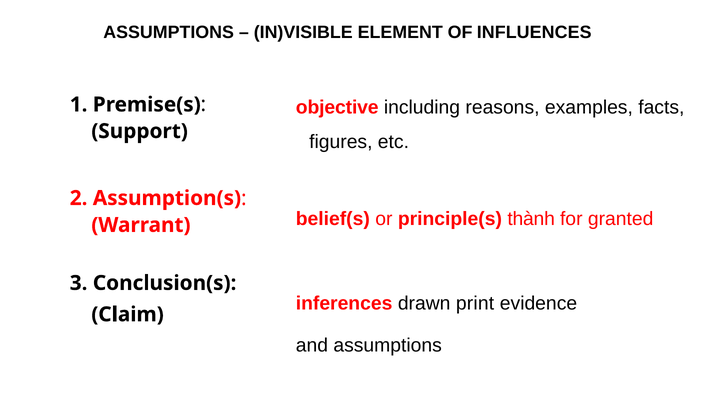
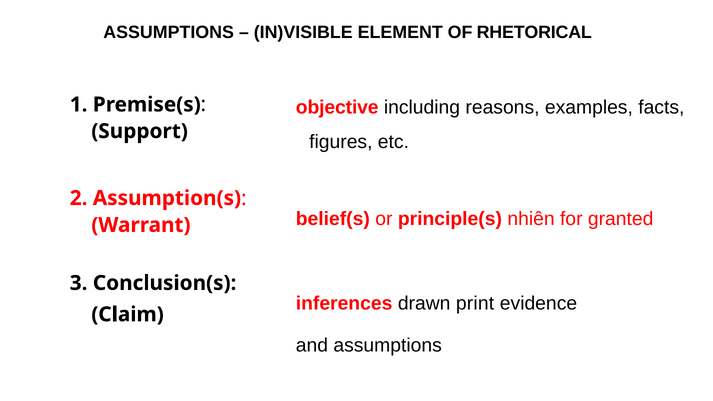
INFLUENCES: INFLUENCES -> RHETORICAL
thành: thành -> nhiên
